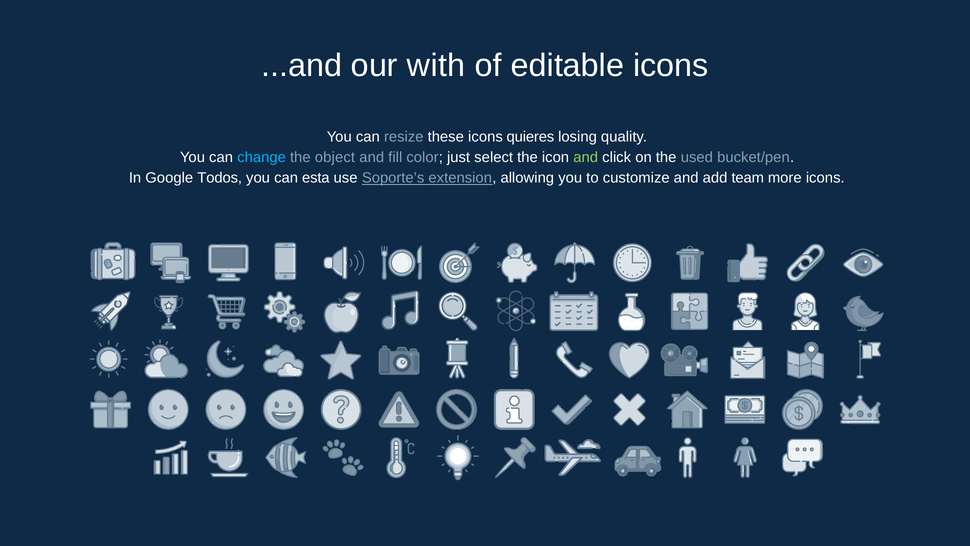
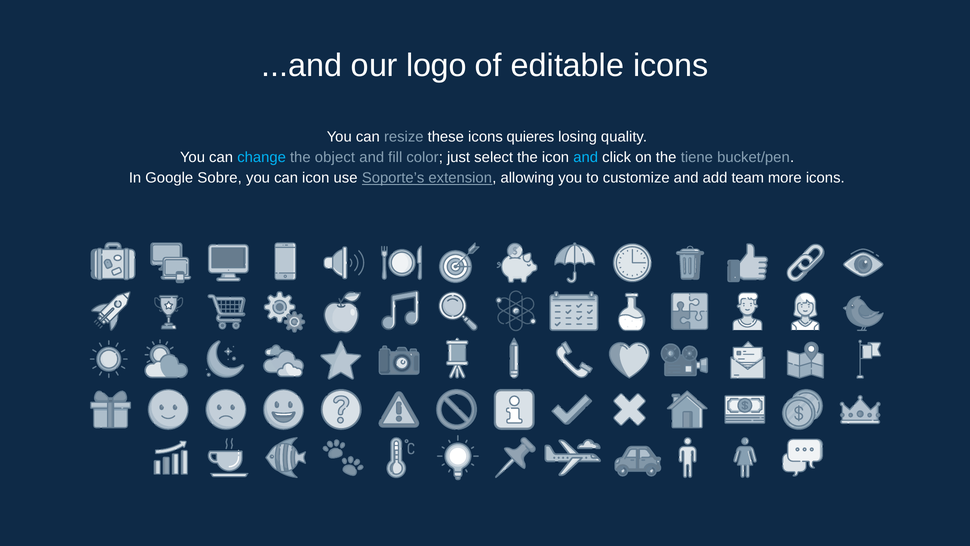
with: with -> logo
and at (586, 157) colour: light green -> light blue
used: used -> tiene
Todos: Todos -> Sobre
can esta: esta -> icon
